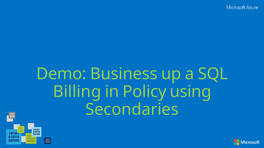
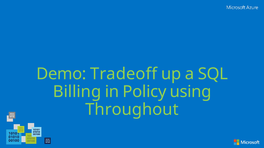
Business: Business -> Tradeoff
Secondaries: Secondaries -> Throughout
